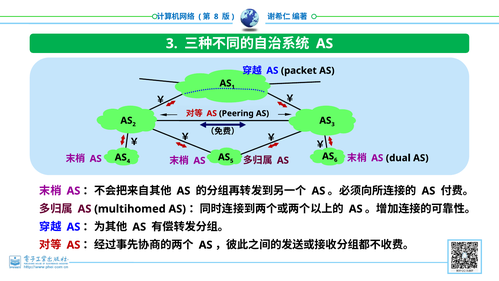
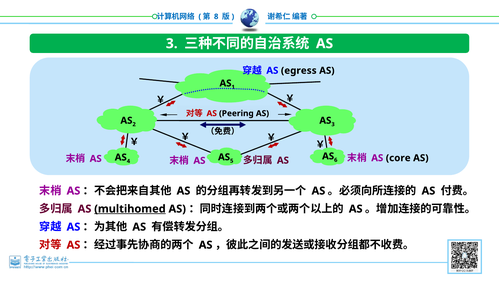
packet: packet -> egress
dual: dual -> core
multihomed underline: none -> present
